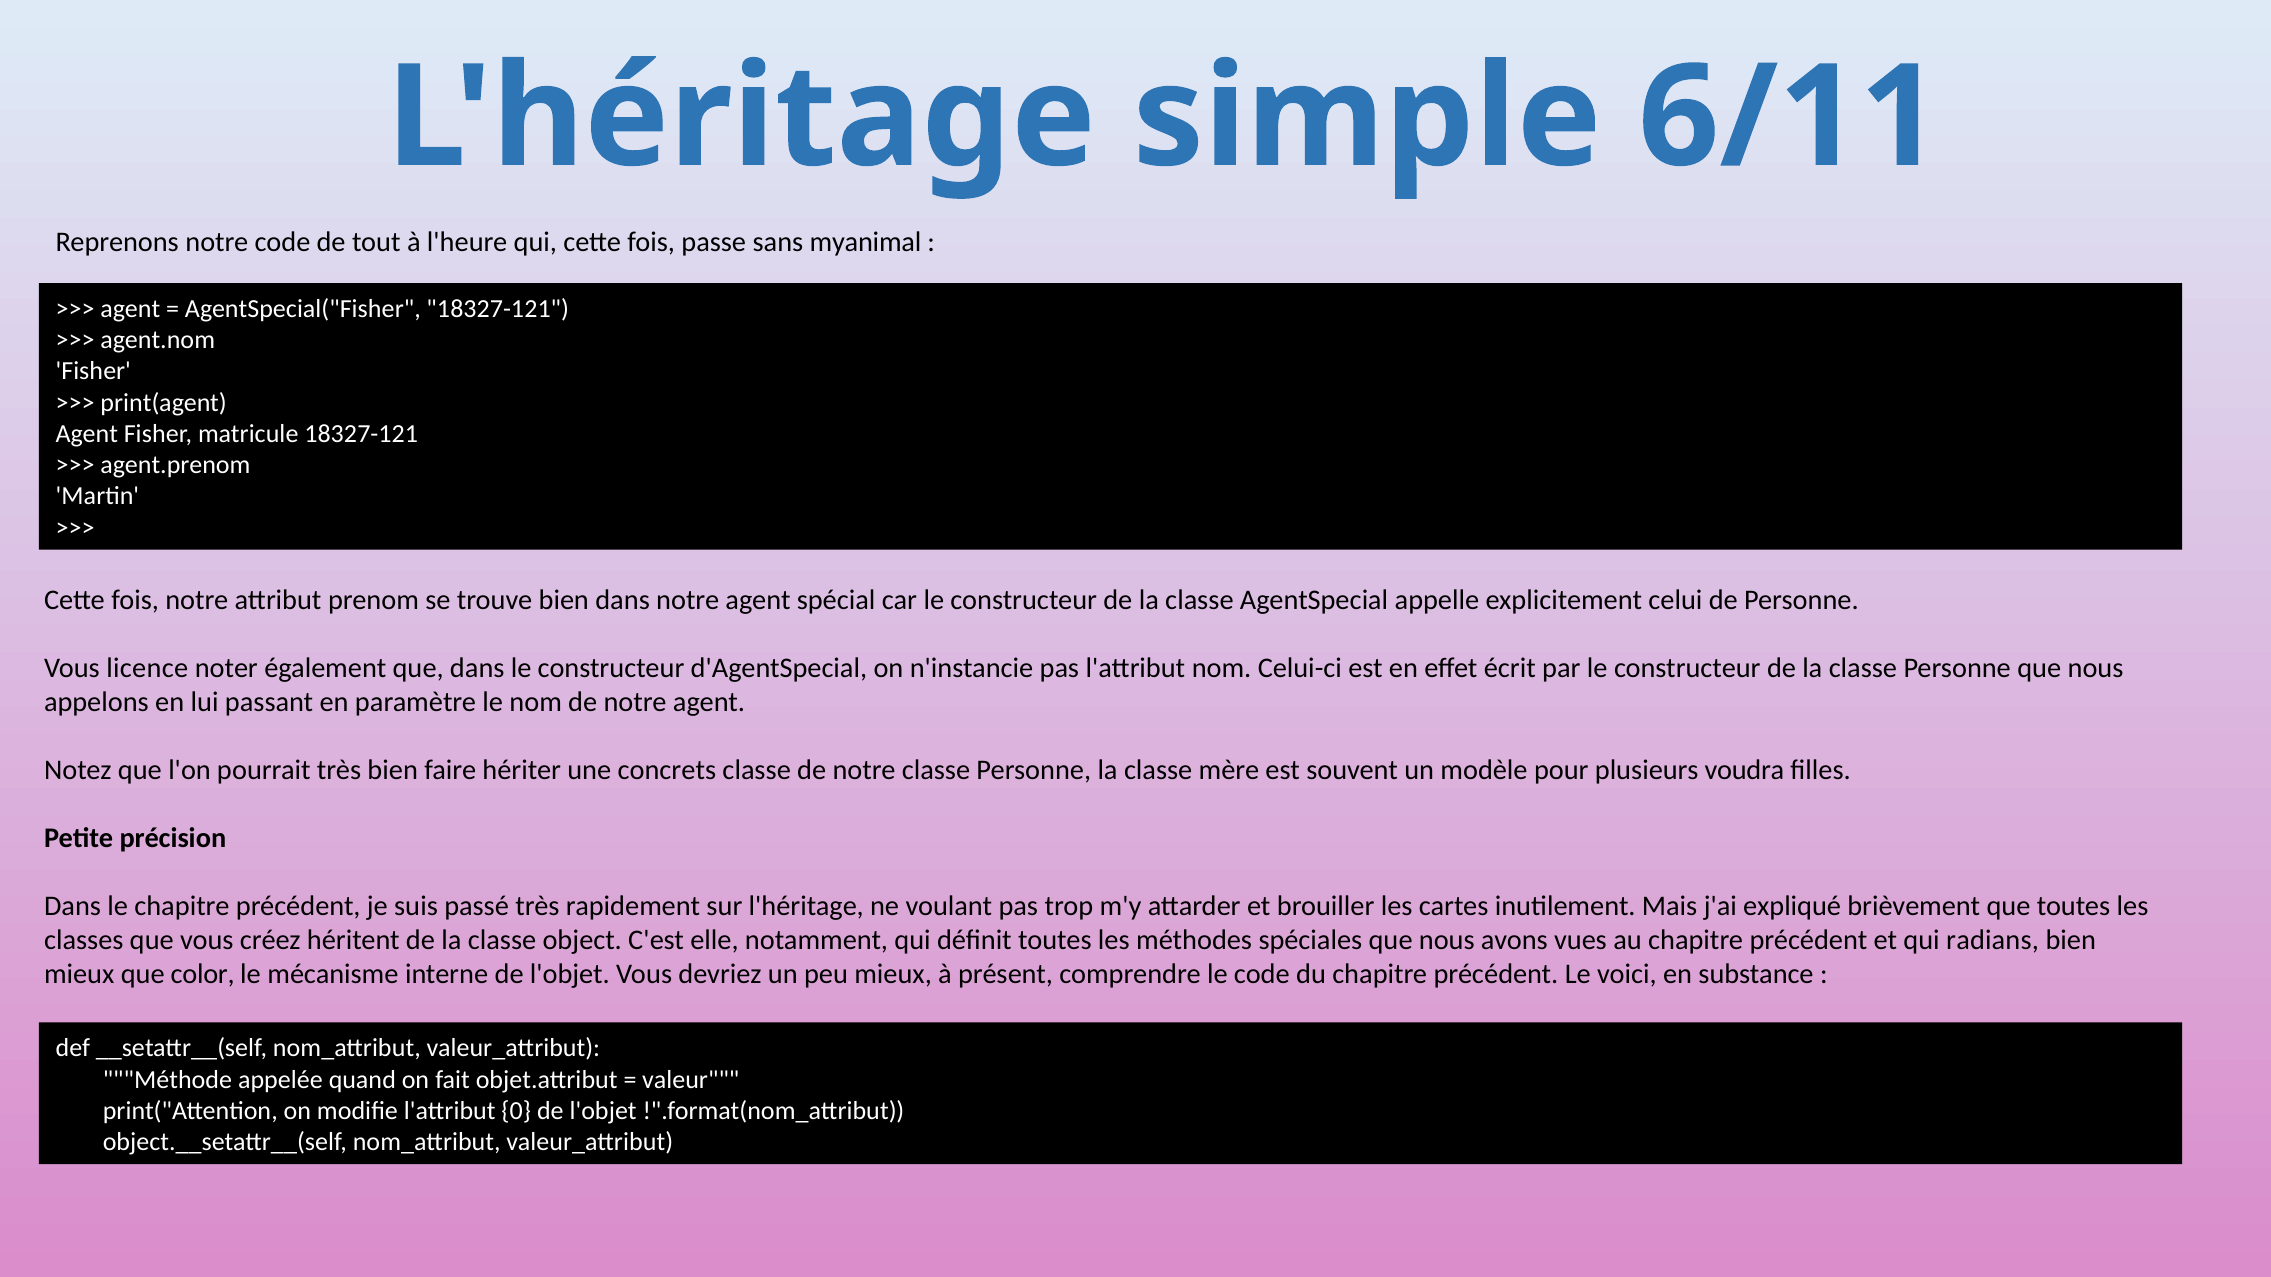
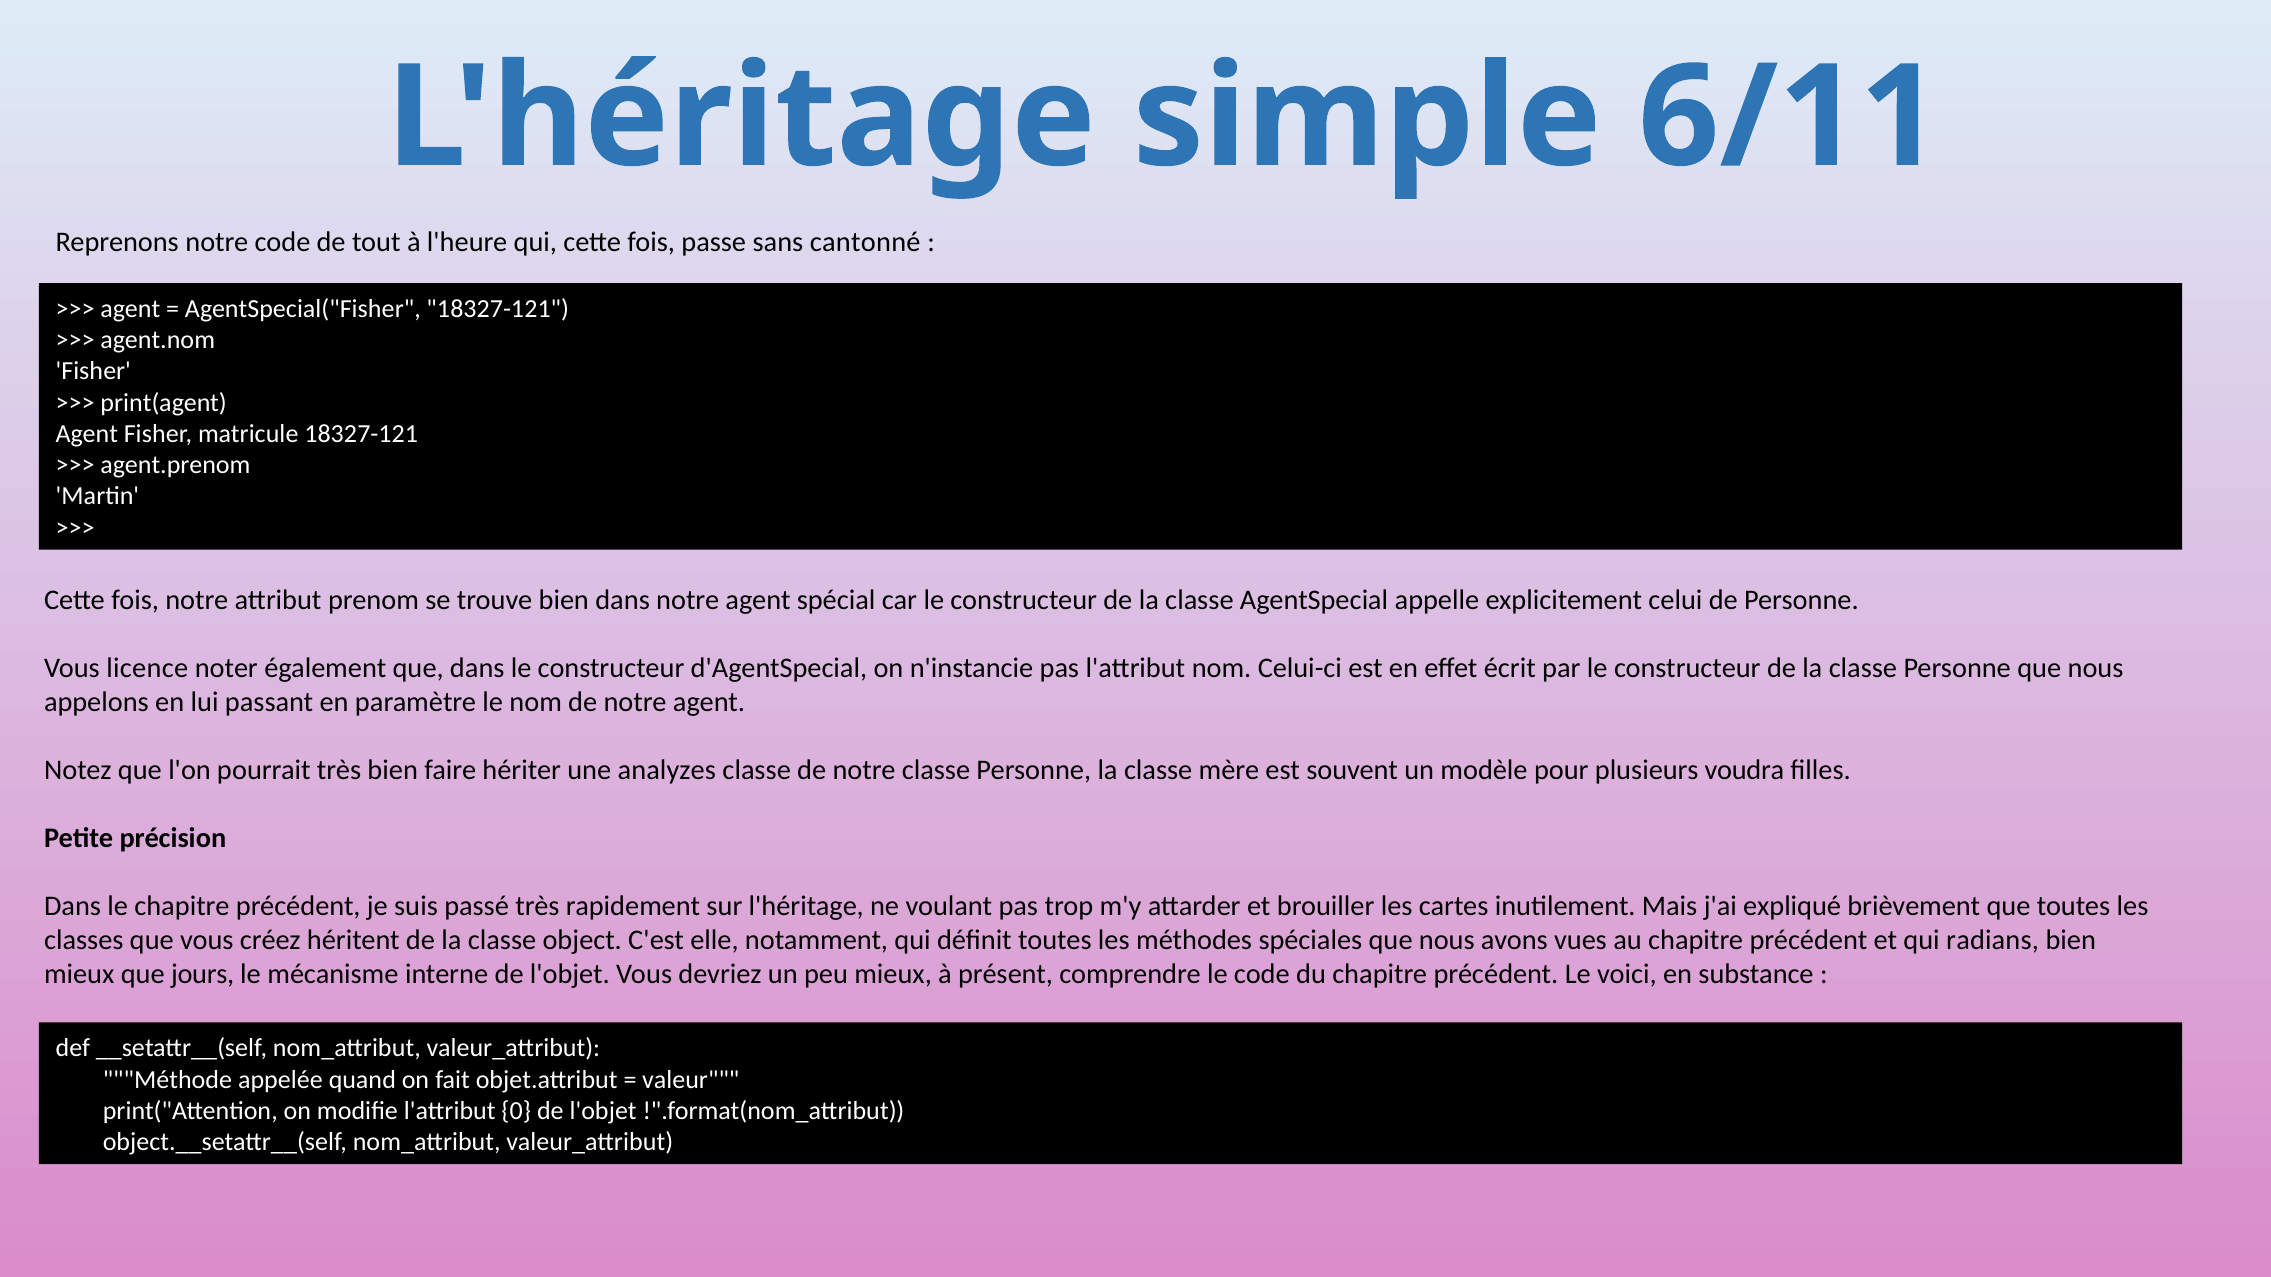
myanimal: myanimal -> cantonné
concrets: concrets -> analyzes
color: color -> jours
